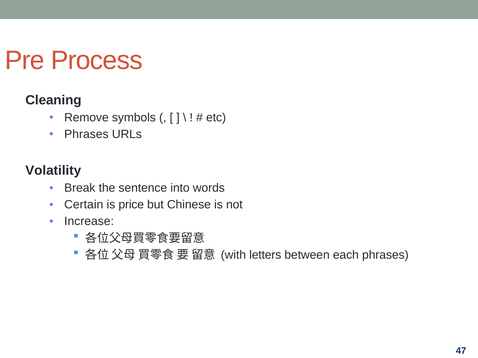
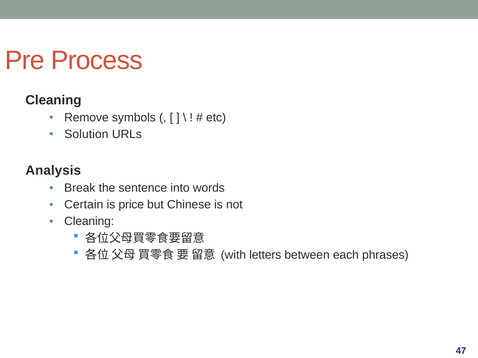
Phrases at (86, 134): Phrases -> Solution
Volatility: Volatility -> Analysis
Increase at (89, 222): Increase -> Cleaning
